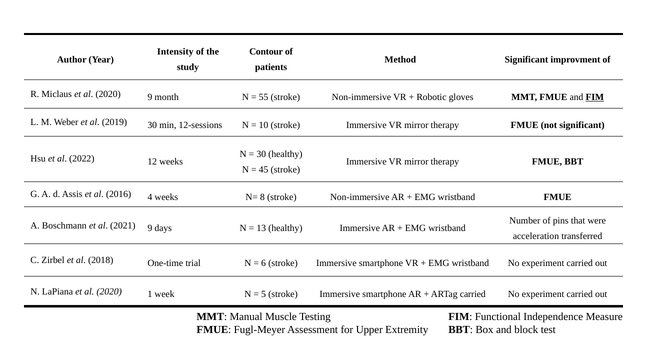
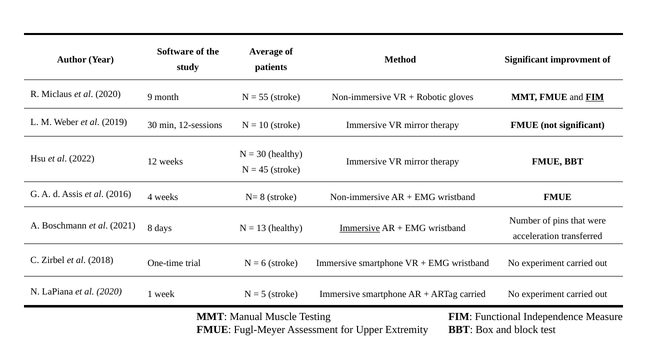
Intensity: Intensity -> Software
Contour: Contour -> Average
2021 9: 9 -> 8
Immersive at (360, 228) underline: none -> present
